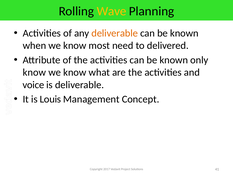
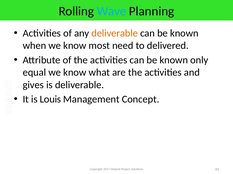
Wave colour: yellow -> light blue
know at (34, 73): know -> equal
voice: voice -> gives
